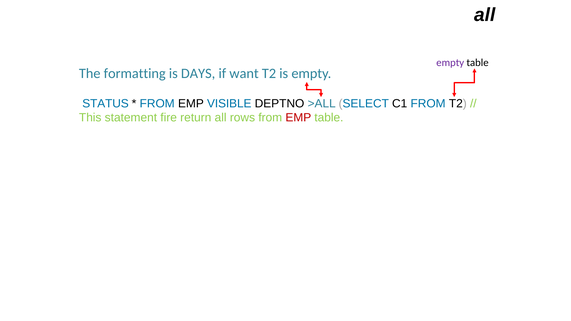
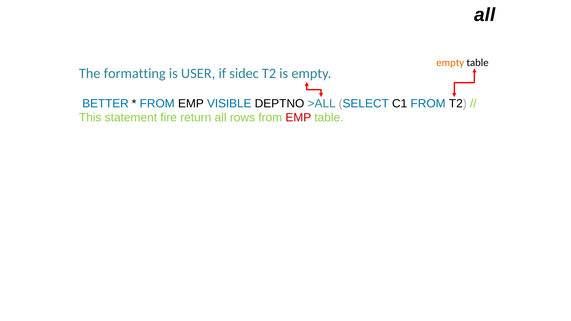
empty at (450, 63) colour: purple -> orange
DAYS: DAYS -> USER
want: want -> sidec
STATUS: STATUS -> BETTER
